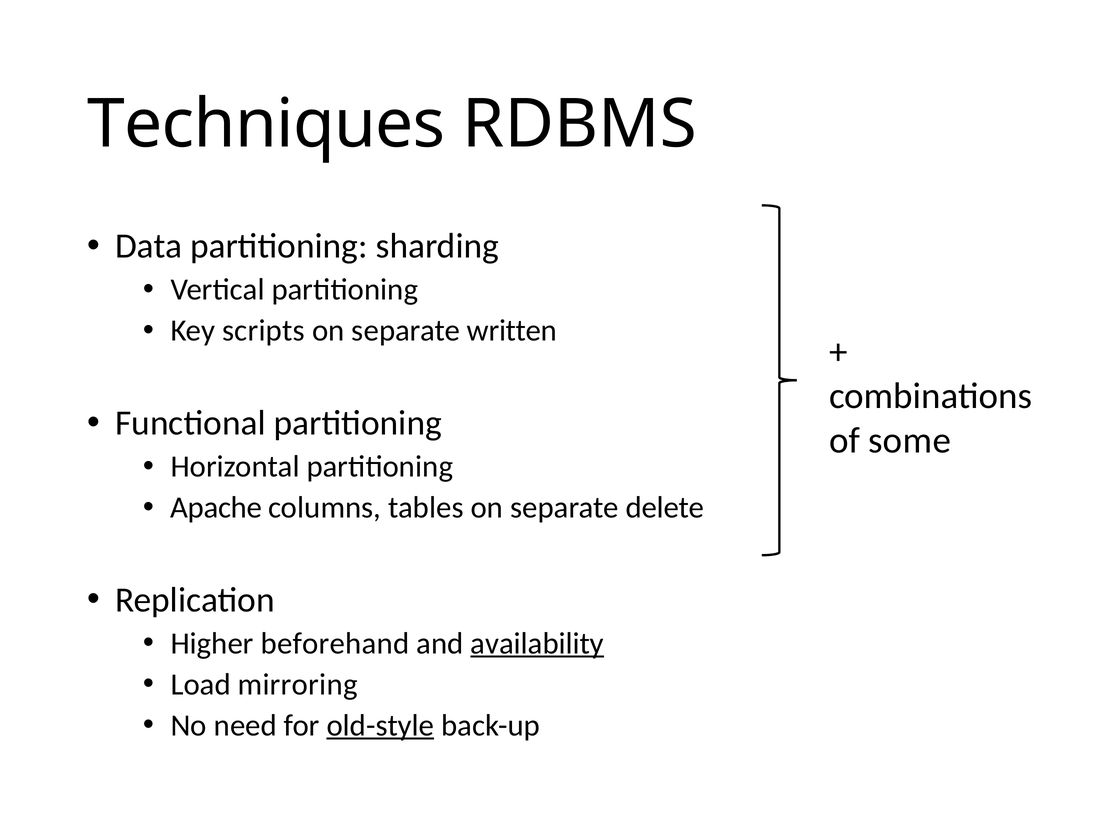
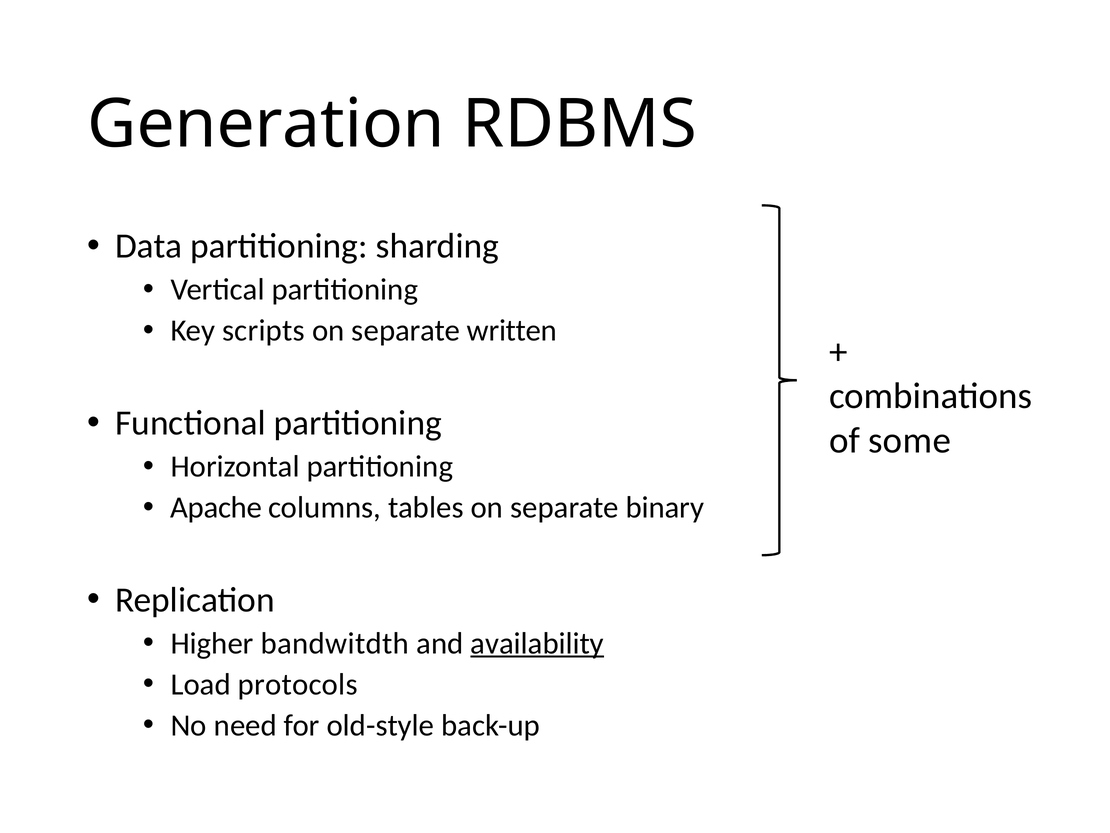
Techniques: Techniques -> Generation
delete: delete -> binary
beforehand: beforehand -> bandwitdth
mirroring: mirroring -> protocols
old-style underline: present -> none
